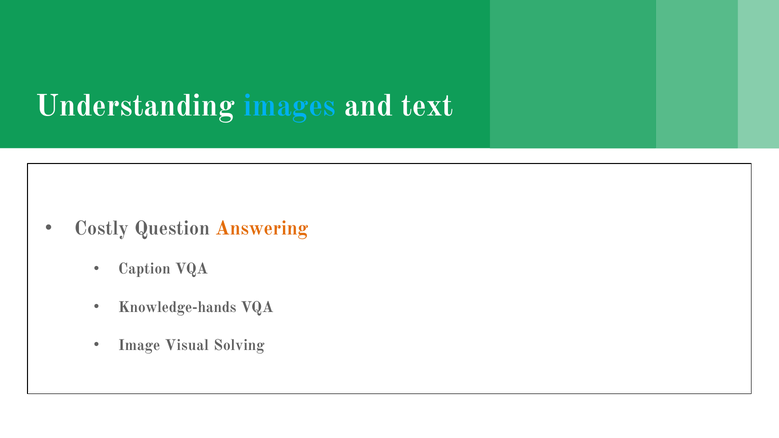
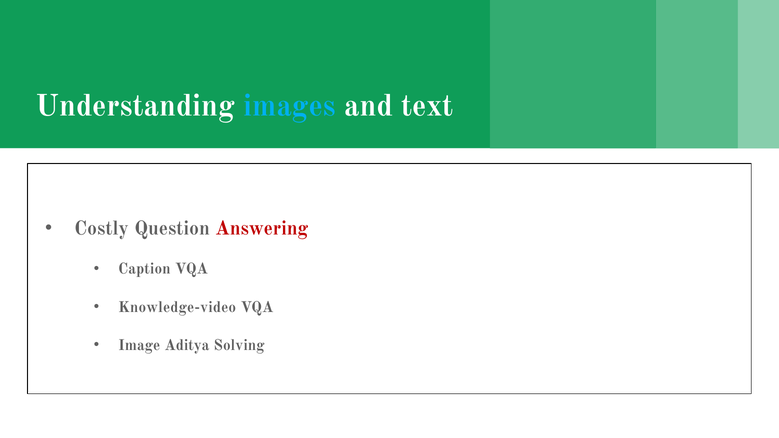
Answering colour: orange -> red
Knowledge-hands: Knowledge-hands -> Knowledge-video
Visual: Visual -> Aditya
